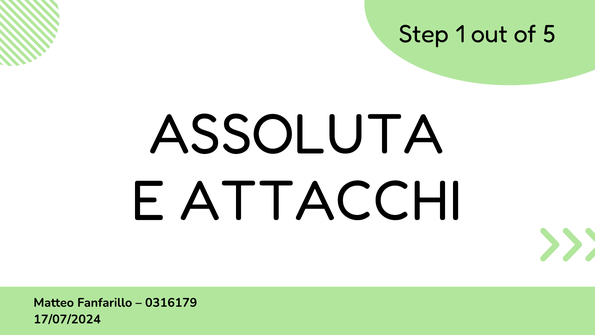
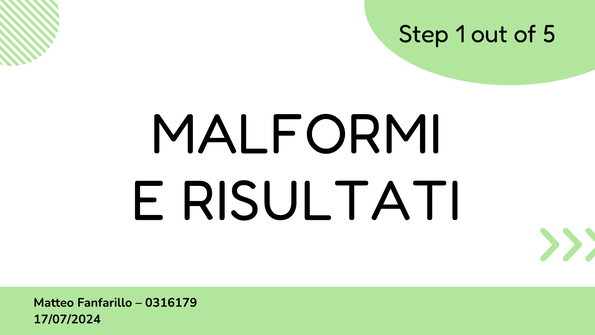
ASSOLUTA: ASSOLUTA -> MALFORMI
ATTACCHI: ATTACCHI -> RISULTATI
